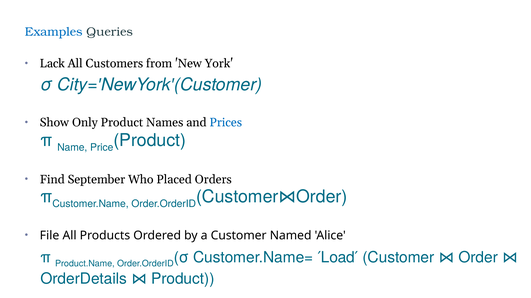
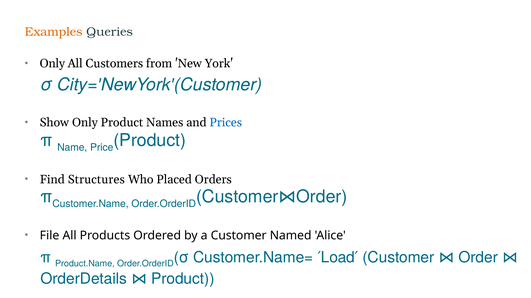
Examples colour: blue -> orange
Lack at (52, 64): Lack -> Only
September: September -> Structures
